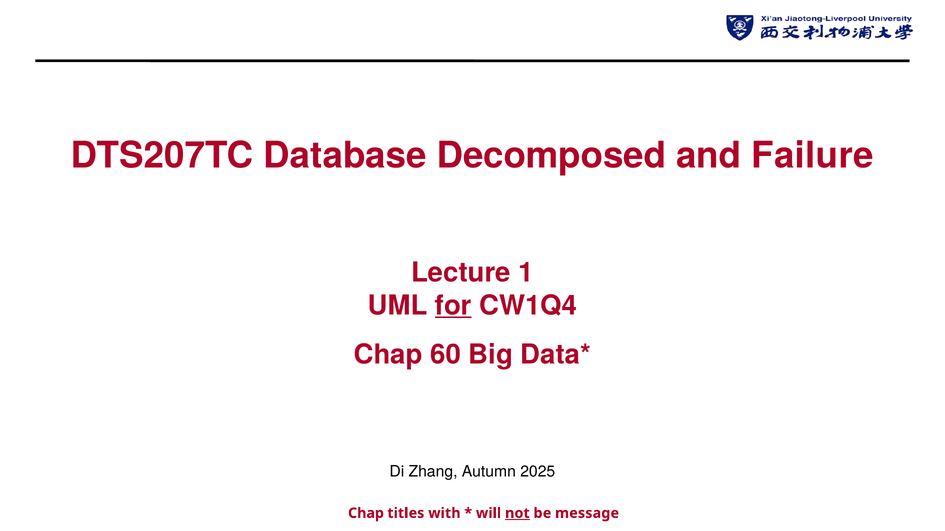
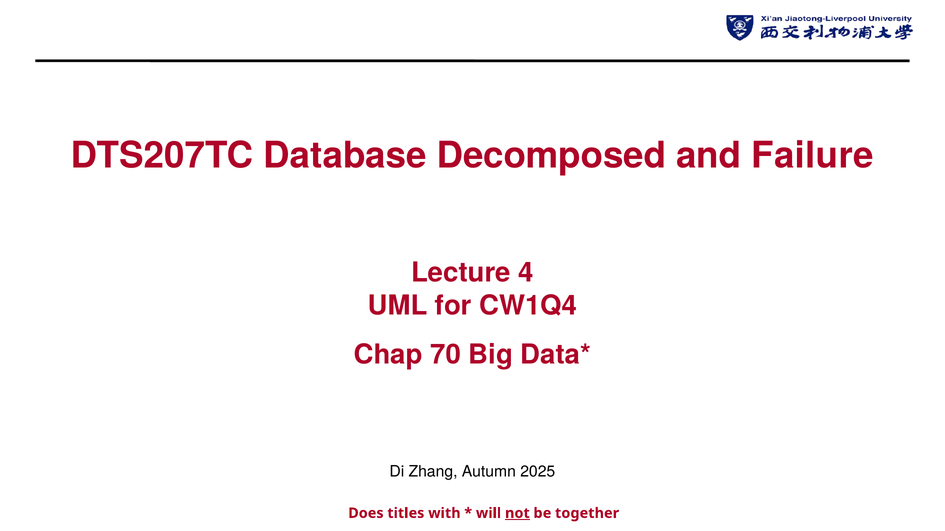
1: 1 -> 4
for underline: present -> none
60: 60 -> 70
Chap at (366, 514): Chap -> Does
message: message -> together
